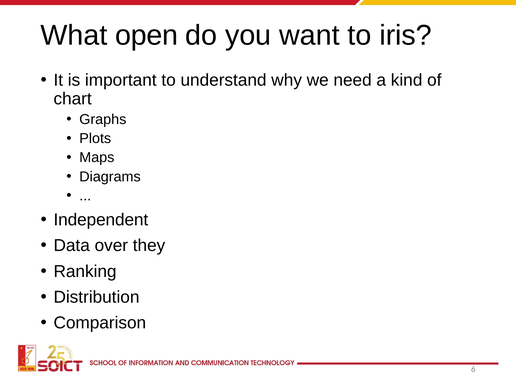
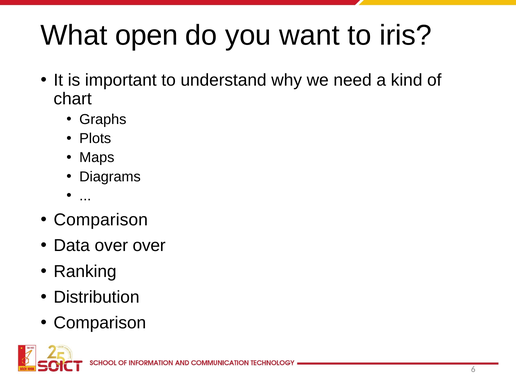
Independent at (101, 220): Independent -> Comparison
over they: they -> over
